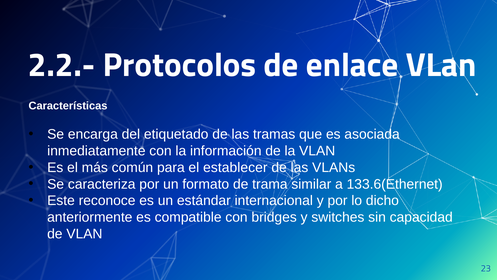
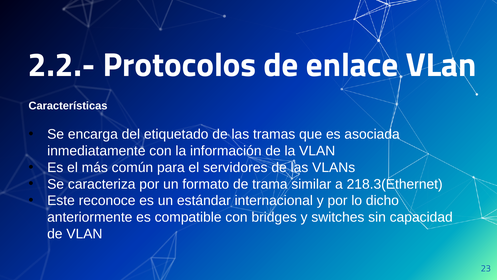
establecer: establecer -> servidores
133.6(Ethernet: 133.6(Ethernet -> 218.3(Ethernet
